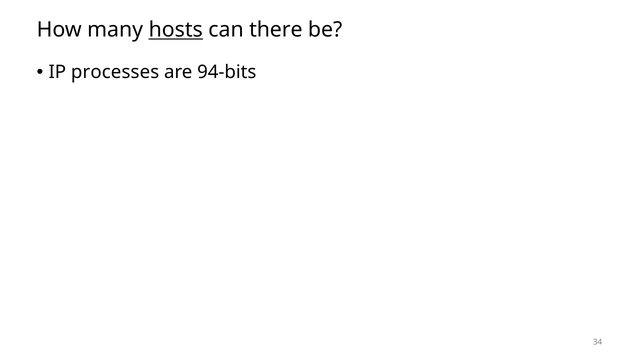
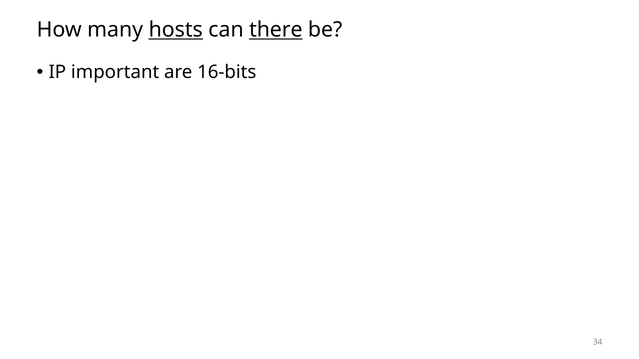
there underline: none -> present
processes: processes -> important
94-bits: 94-bits -> 16-bits
